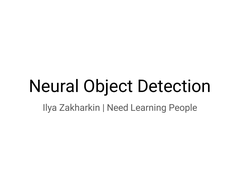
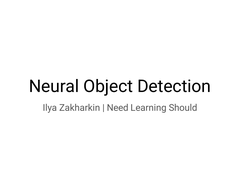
People: People -> Should
